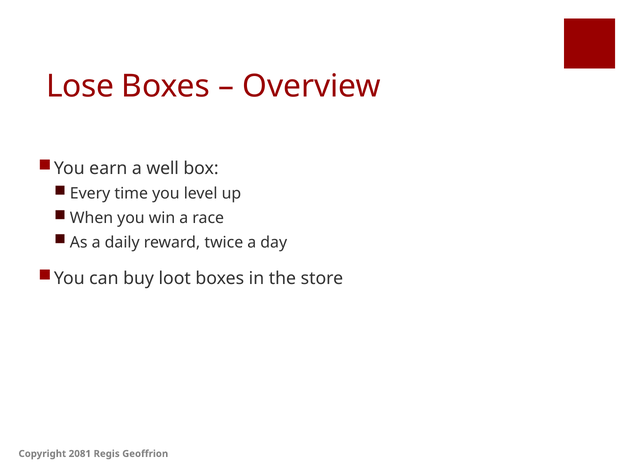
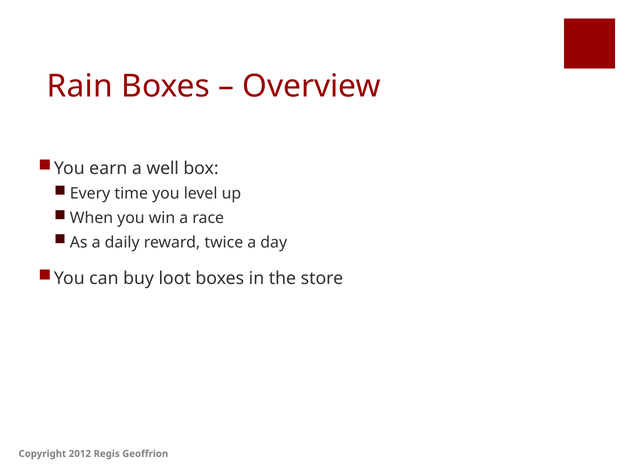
Lose: Lose -> Rain
2081: 2081 -> 2012
